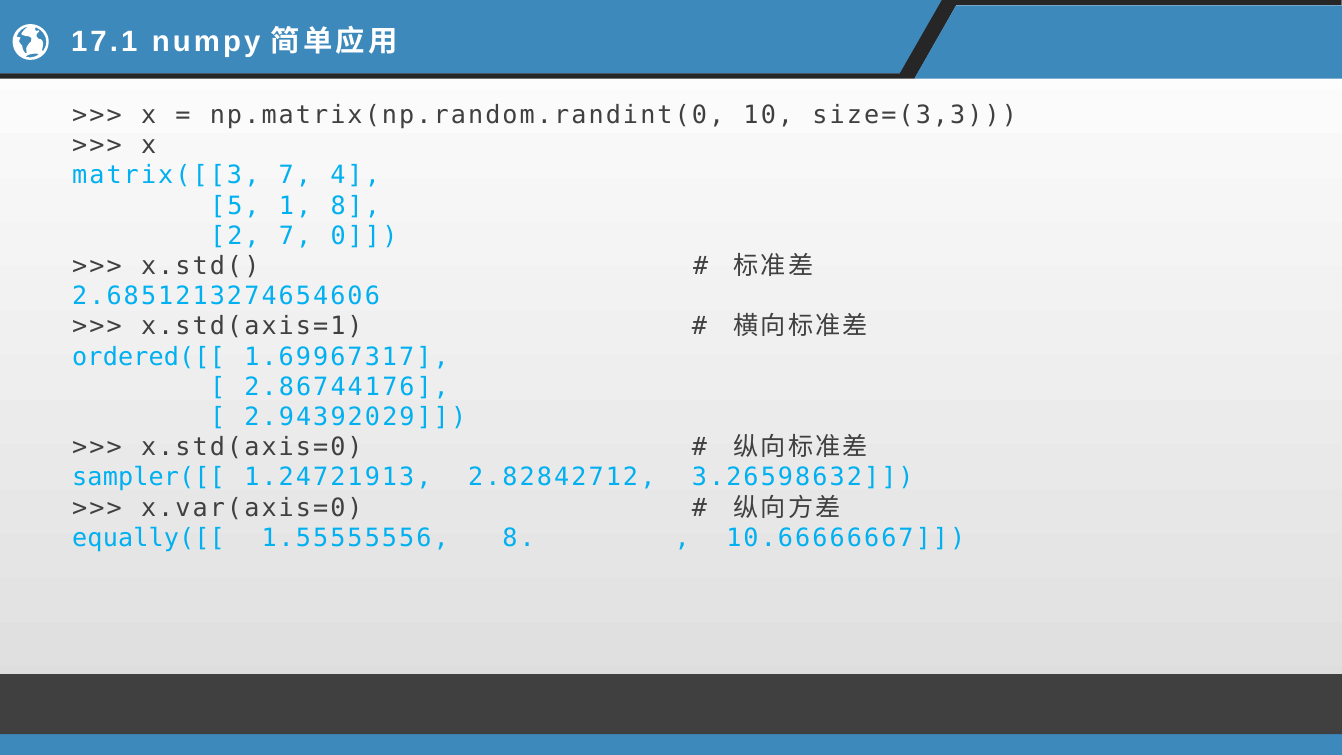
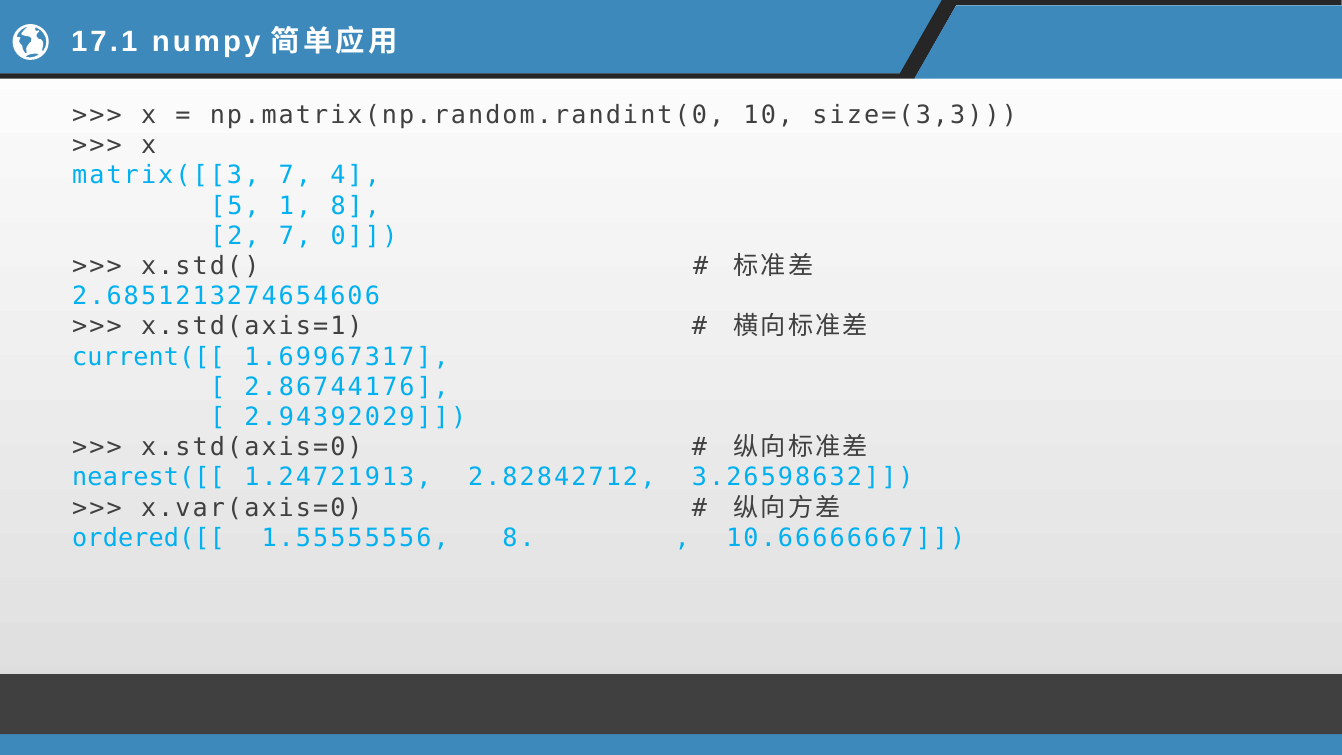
ordered([[: ordered([[ -> current([[
sampler([[: sampler([[ -> nearest([[
equally([[: equally([[ -> ordered([[
